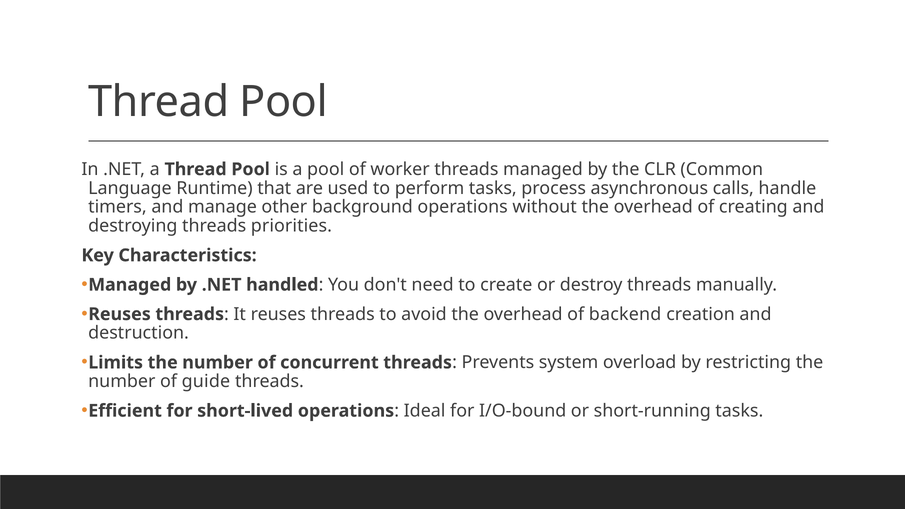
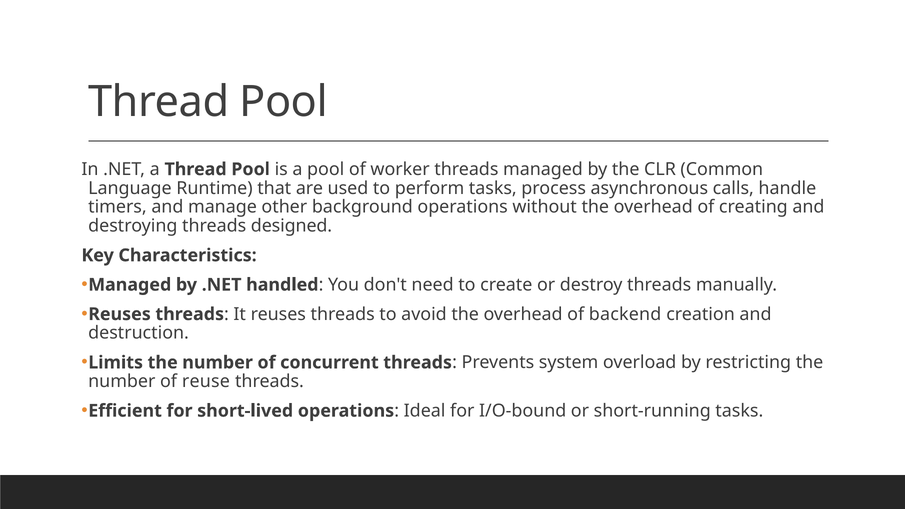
priorities: priorities -> designed
guide: guide -> reuse
